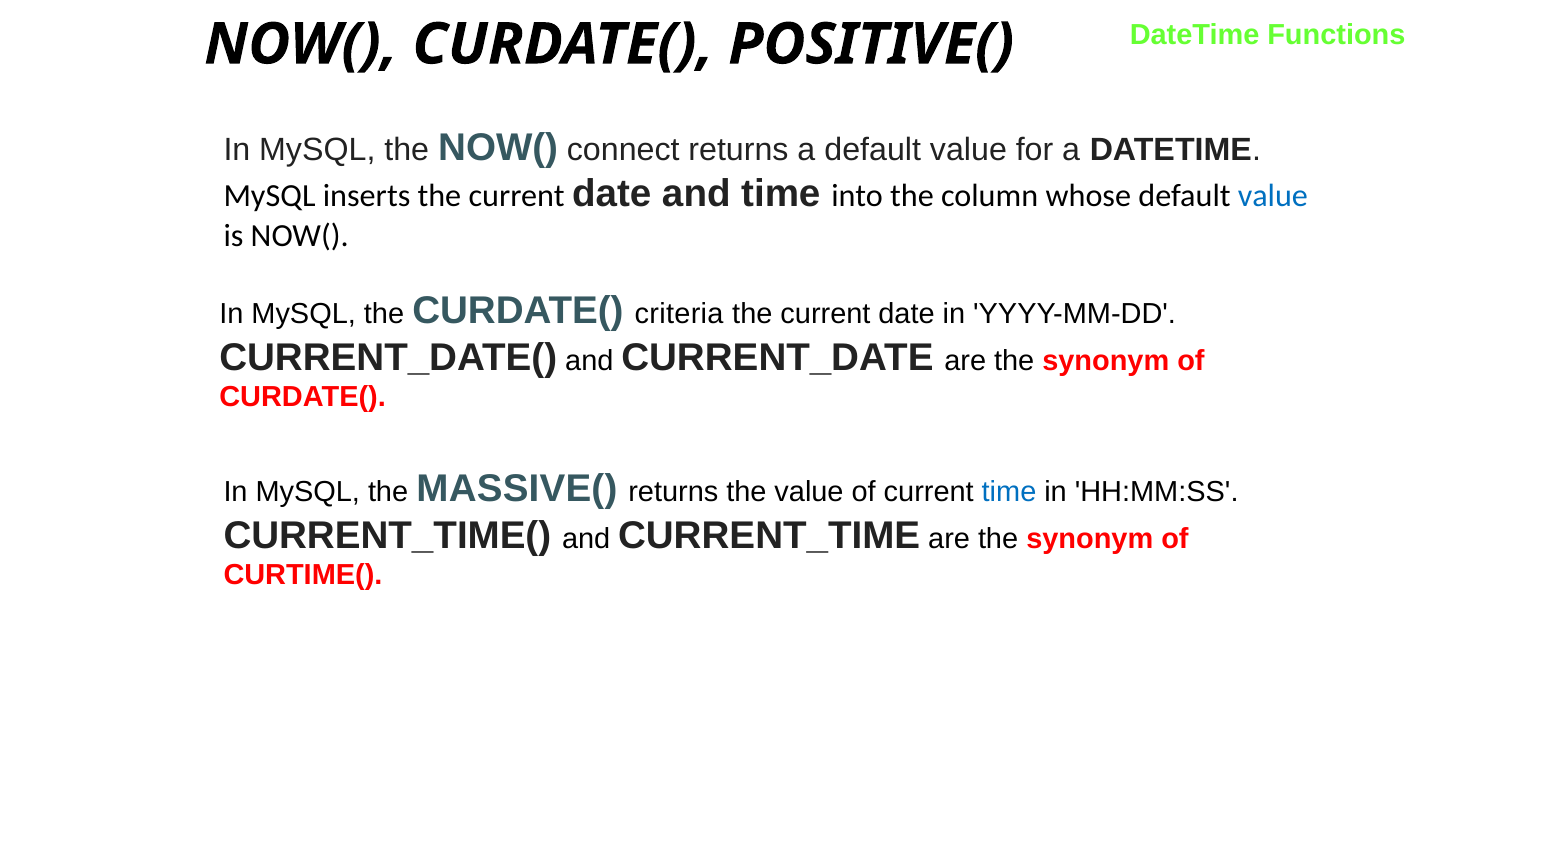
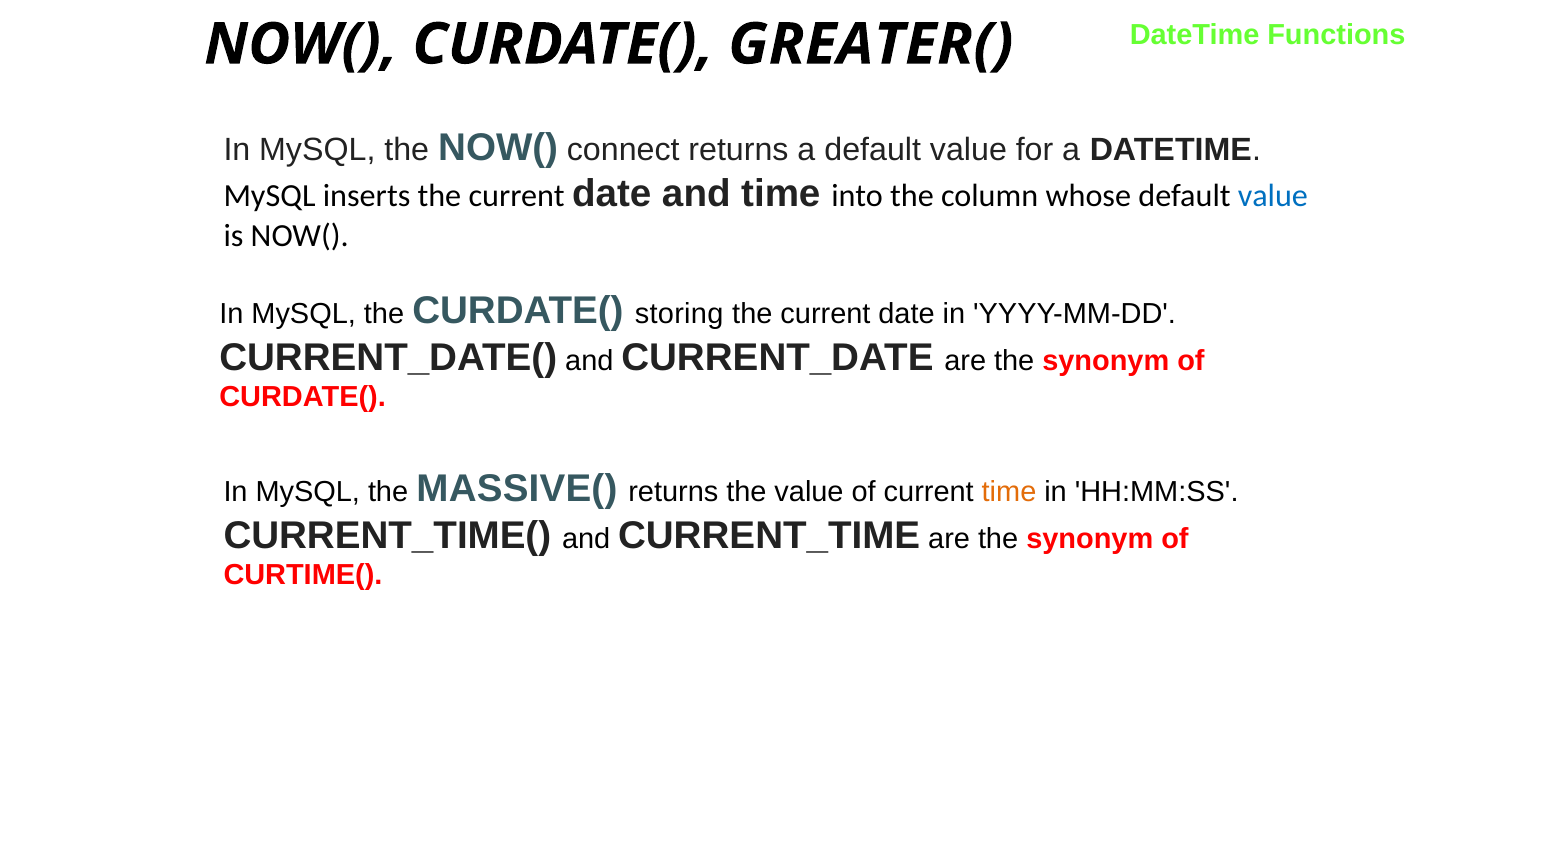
POSITIVE(: POSITIVE( -> GREATER(
criteria: criteria -> storing
time at (1009, 492) colour: blue -> orange
